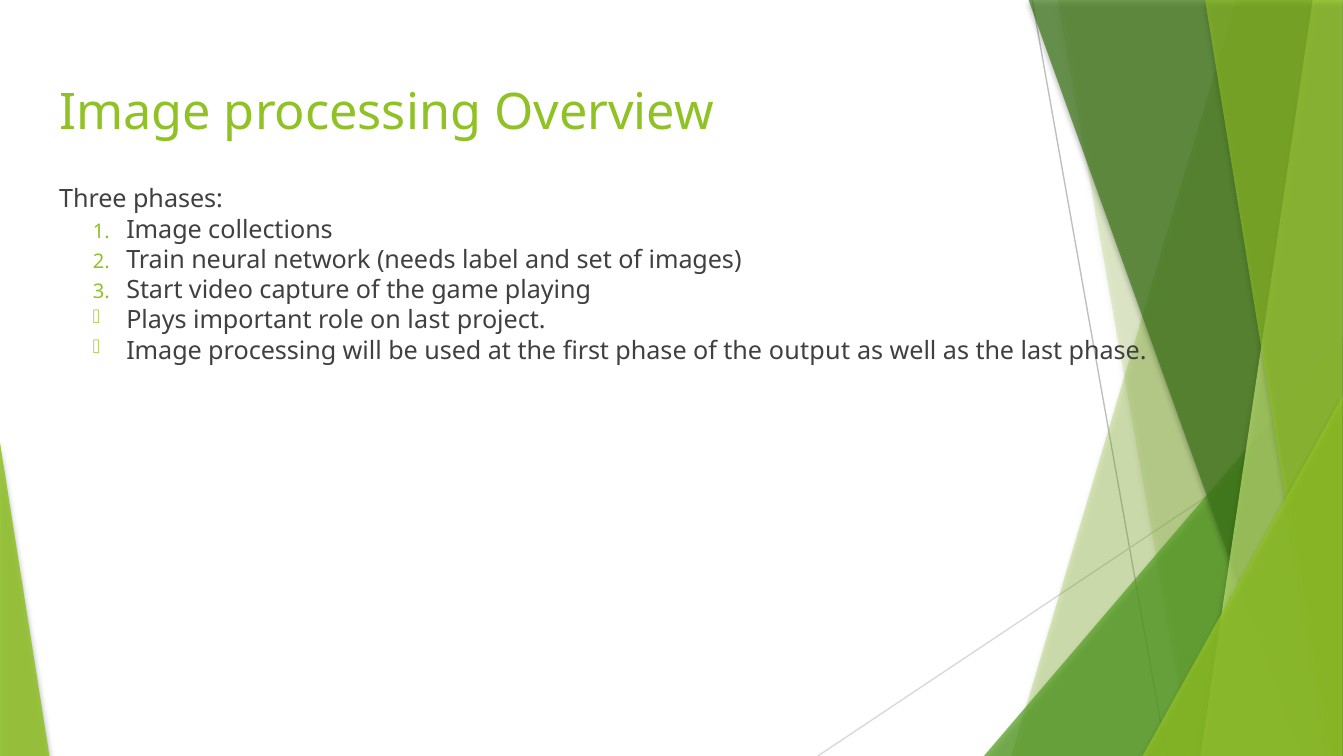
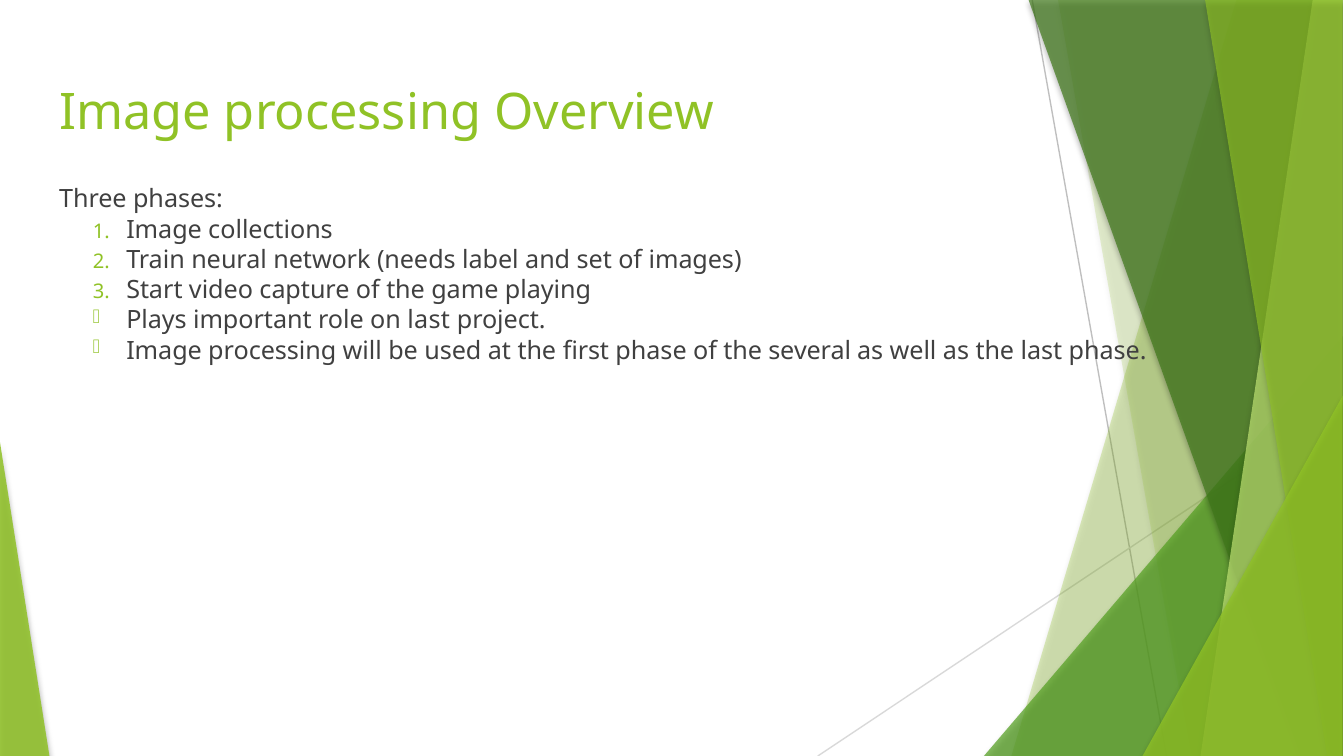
output: output -> several
